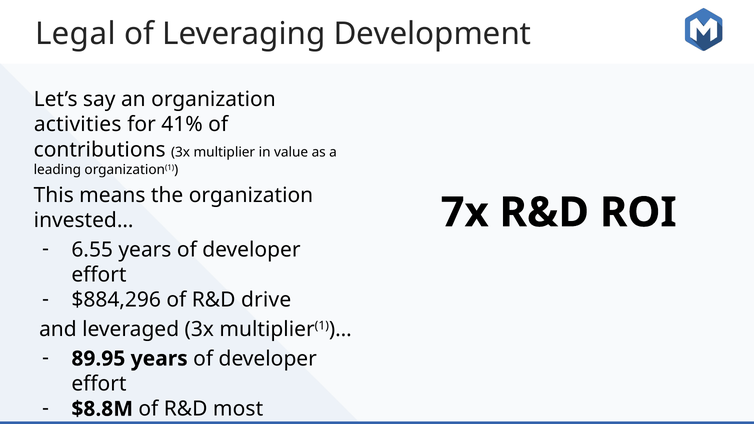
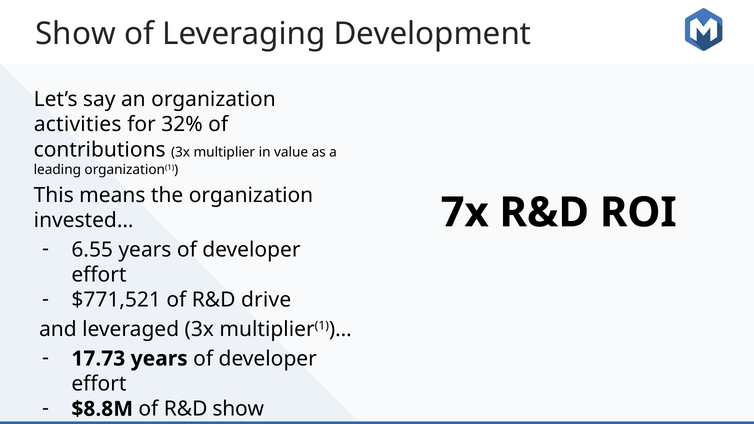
Legal at (75, 34): Legal -> Show
41%: 41% -> 32%
$884,296: $884,296 -> $771,521
89.95: 89.95 -> 17.73
R&D most: most -> show
